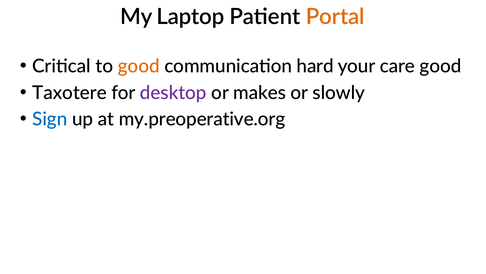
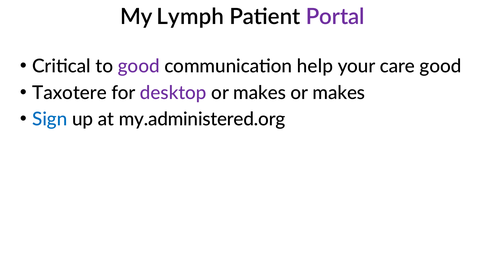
Laptop: Laptop -> Lymph
Portal colour: orange -> purple
good at (139, 66) colour: orange -> purple
hard: hard -> help
slowly at (339, 93): slowly -> makes
my.preoperative.org: my.preoperative.org -> my.administered.org
